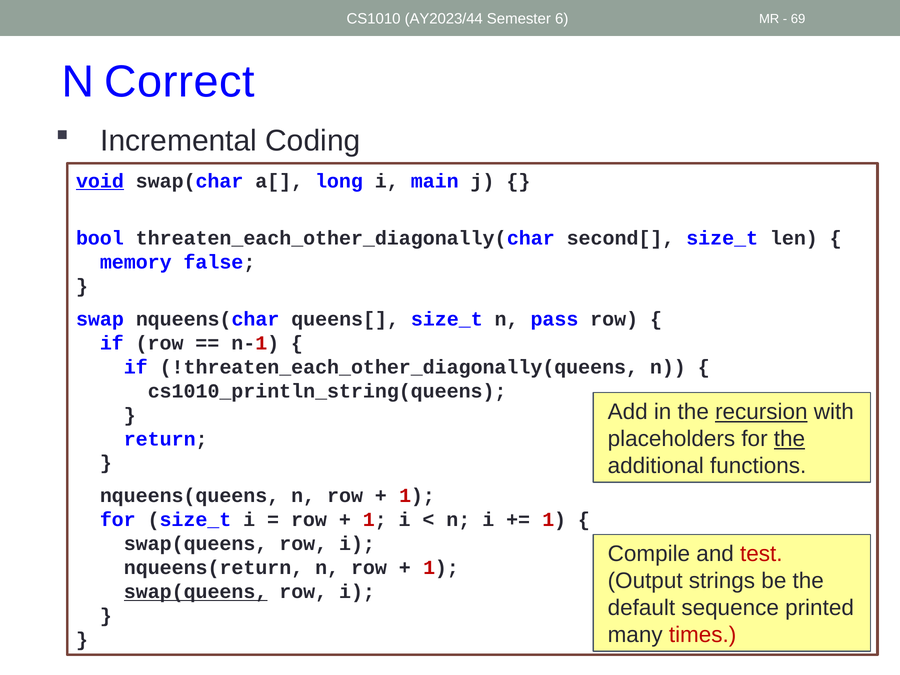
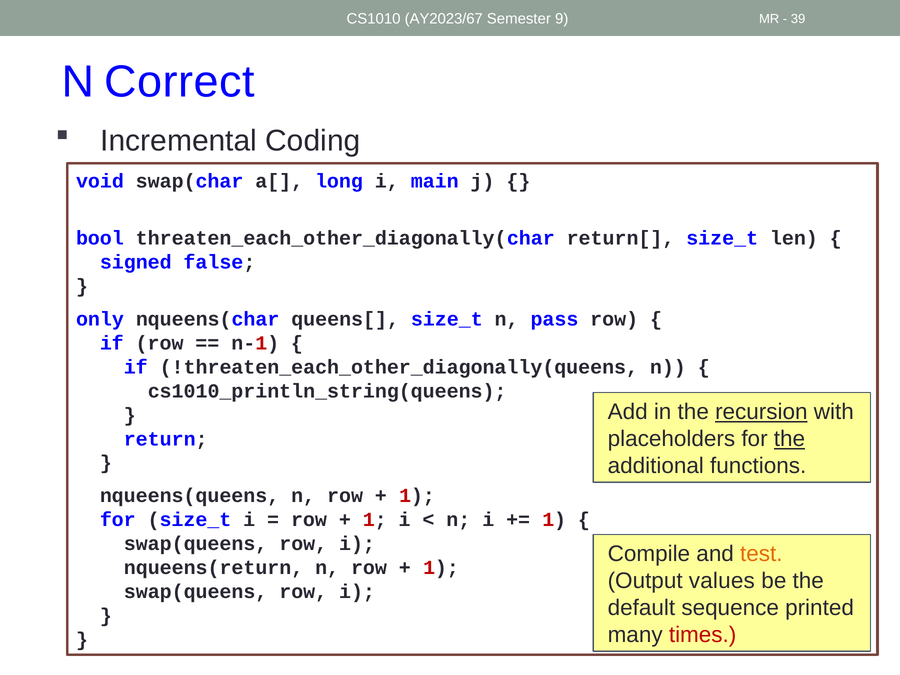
AY2023/44: AY2023/44 -> AY2023/67
6: 6 -> 9
69: 69 -> 39
void underline: present -> none
second[: second[ -> return[
memory: memory -> signed
swap: swap -> only
test colour: red -> orange
strings: strings -> values
swap(queens at (196, 592) underline: present -> none
